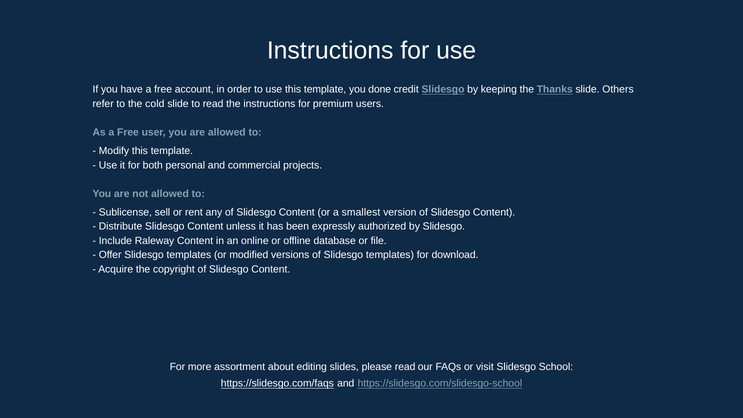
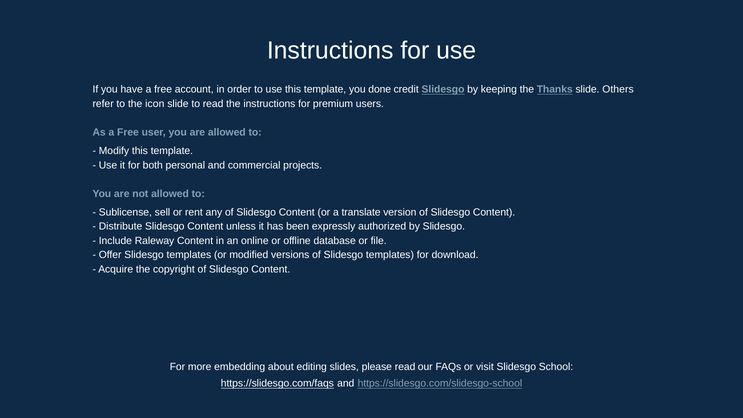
cold: cold -> icon
smallest: smallest -> translate
assortment: assortment -> embedding
